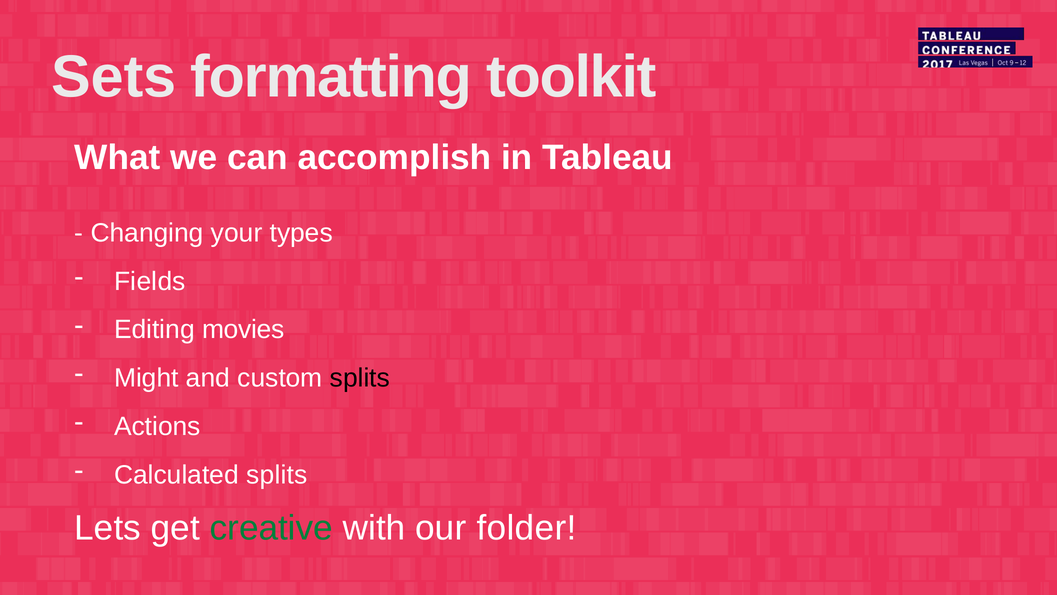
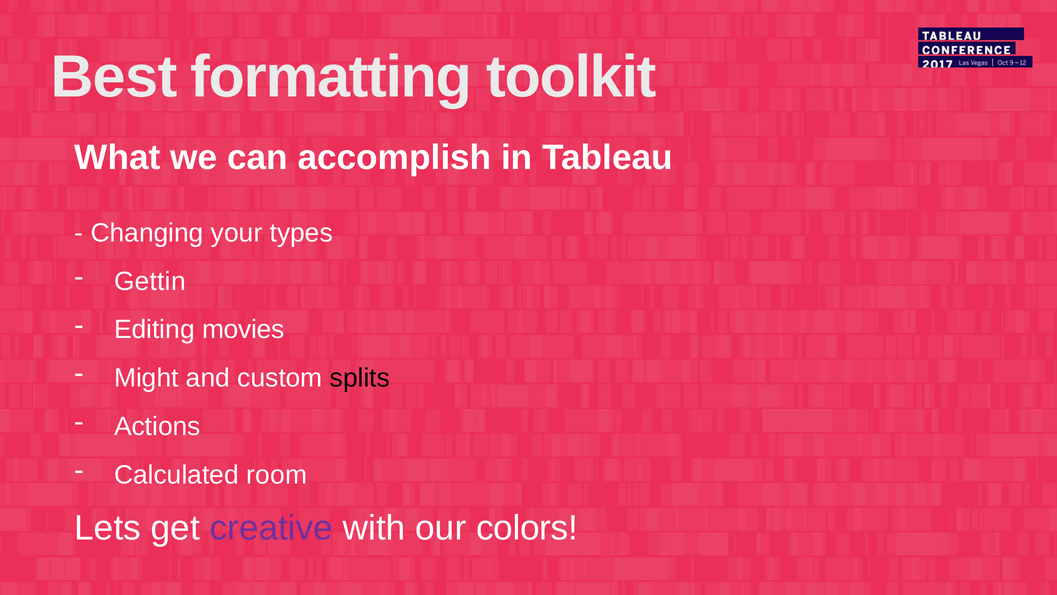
Sets: Sets -> Best
Fields: Fields -> Gettin
Calculated splits: splits -> room
creative colour: green -> purple
folder: folder -> colors
